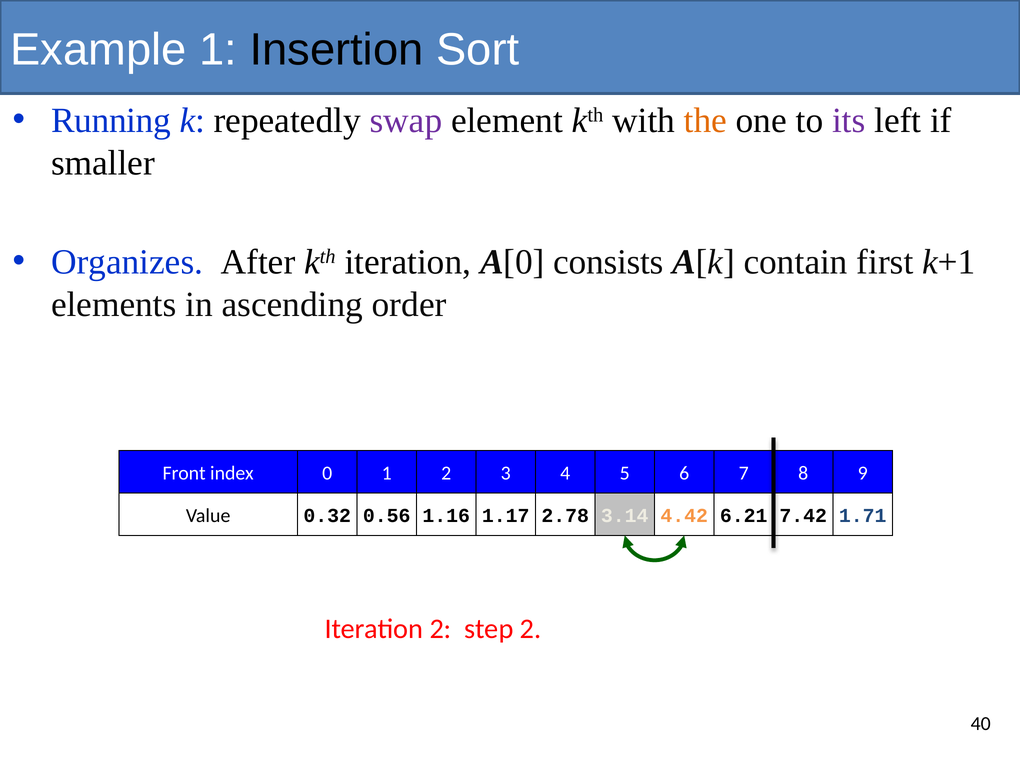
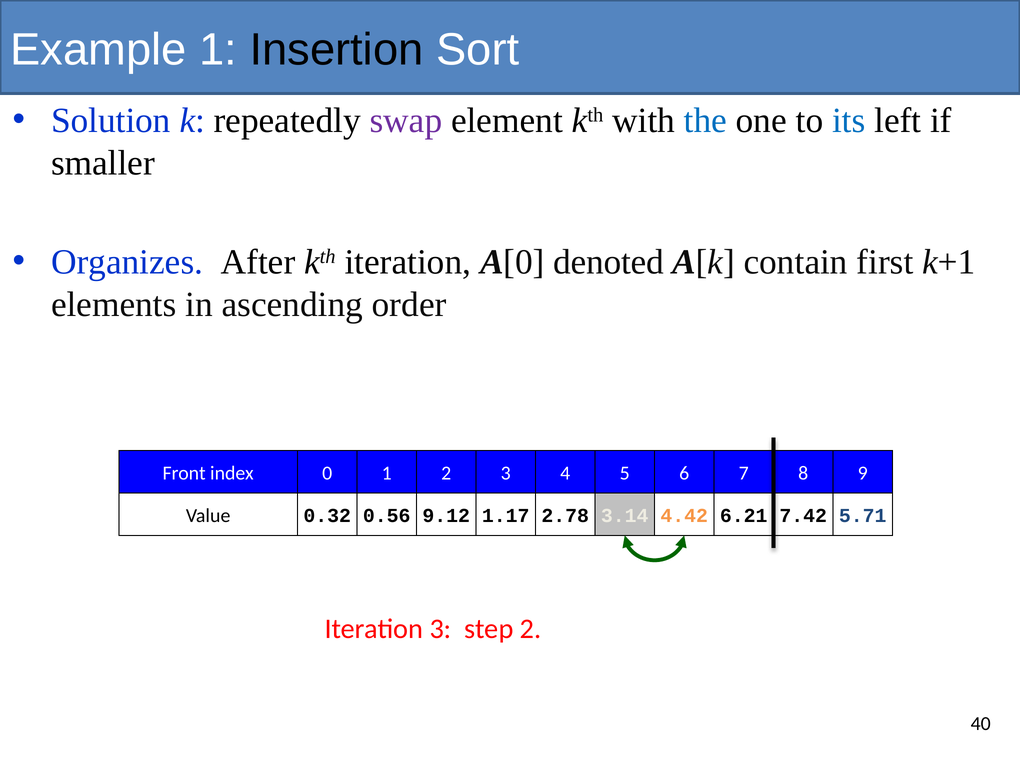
Running: Running -> Solution
the colour: orange -> blue
its colour: purple -> blue
consists: consists -> denoted
1.16: 1.16 -> 9.12
1.71: 1.71 -> 5.71
Iteration 2: 2 -> 3
